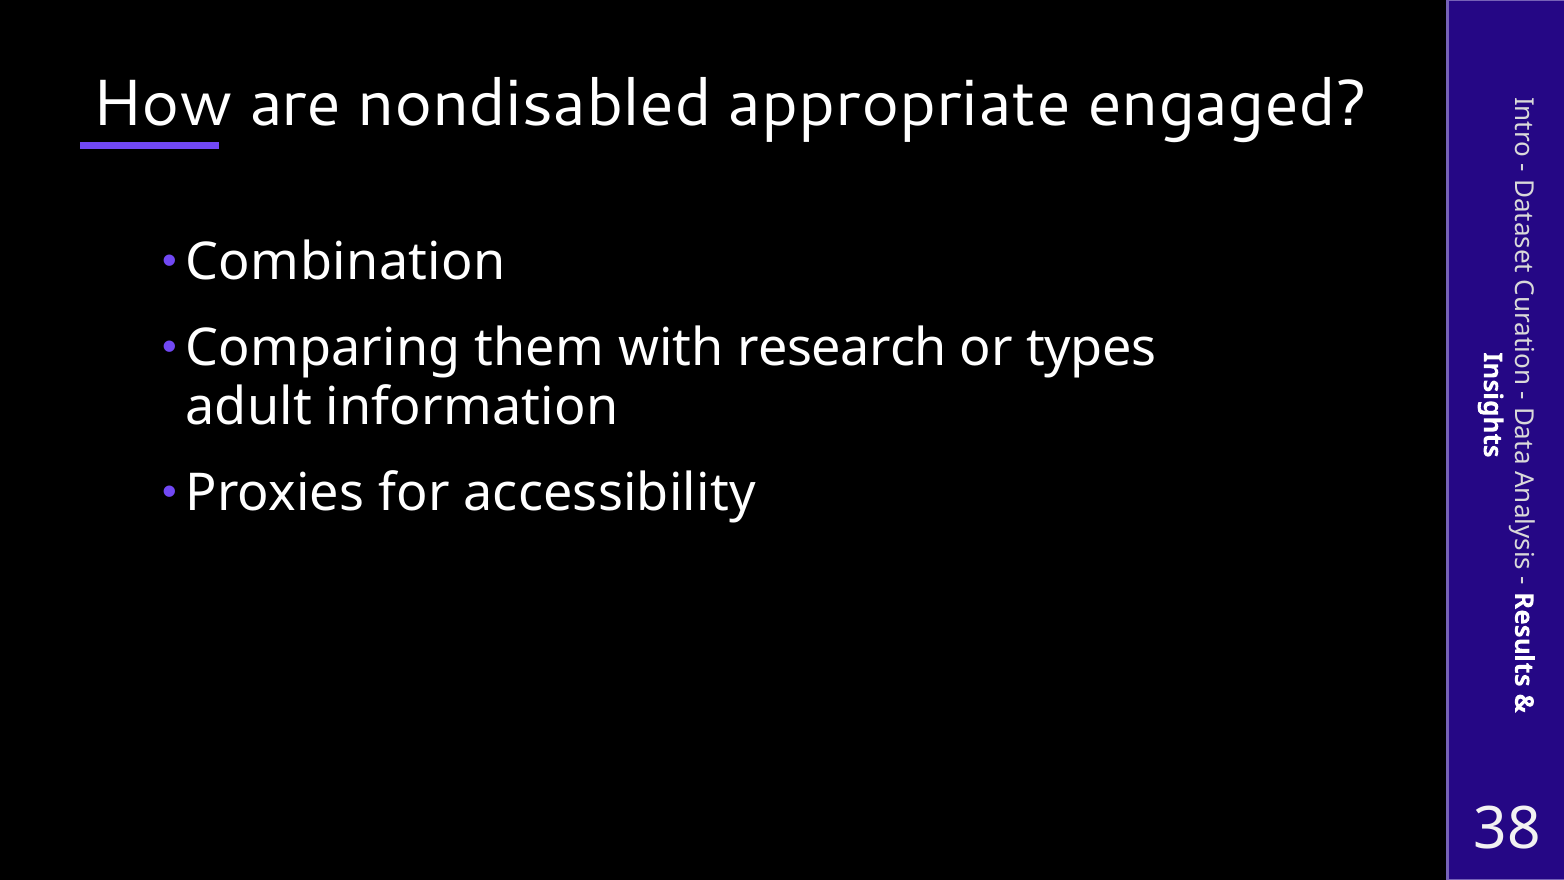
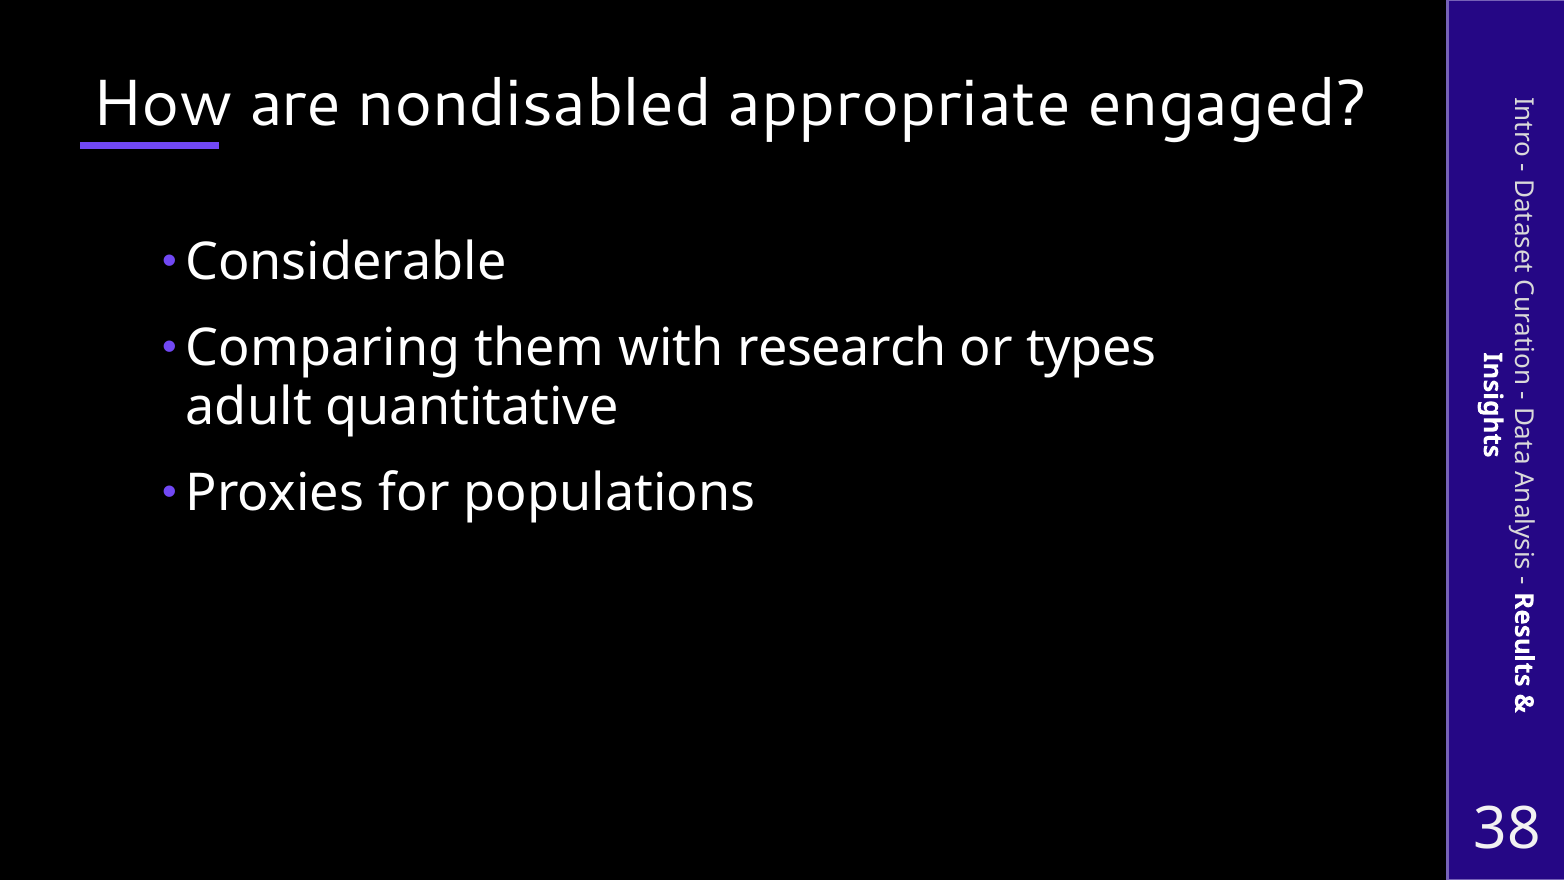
Combination: Combination -> Considerable
information: information -> quantitative
accessibility: accessibility -> populations
